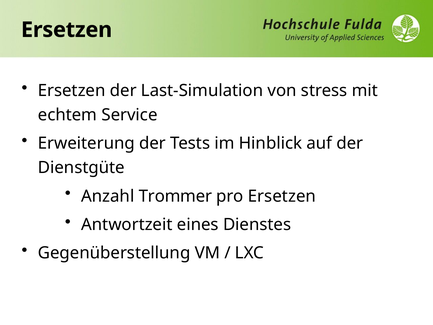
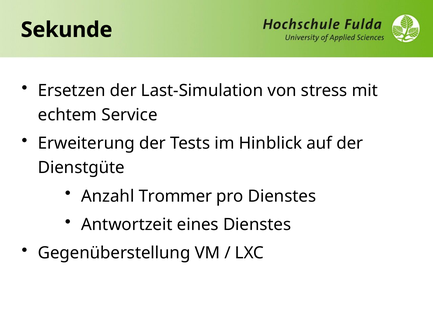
Ersetzen at (67, 30): Ersetzen -> Sekunde
pro Ersetzen: Ersetzen -> Dienstes
